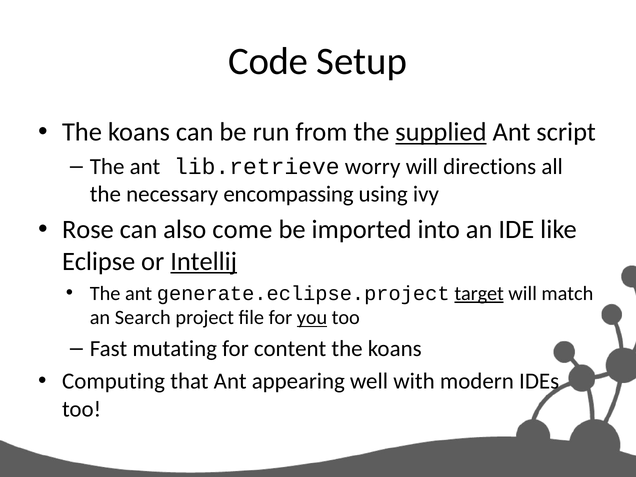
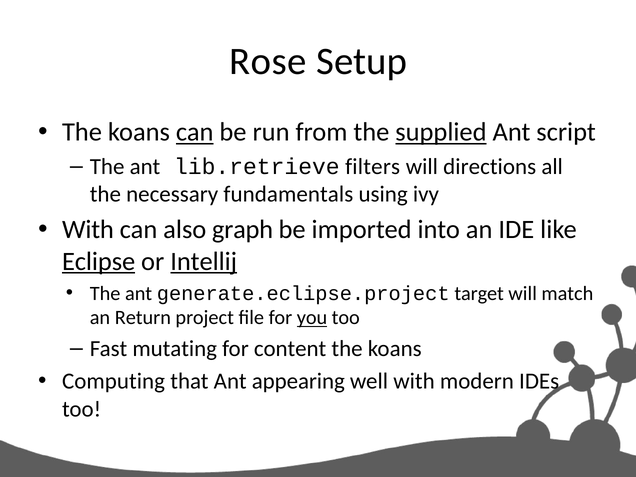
Code: Code -> Rose
can at (195, 132) underline: none -> present
worry: worry -> filters
encompassing: encompassing -> fundamentals
Rose at (88, 230): Rose -> With
come: come -> graph
Eclipse underline: none -> present
target underline: present -> none
Search: Search -> Return
